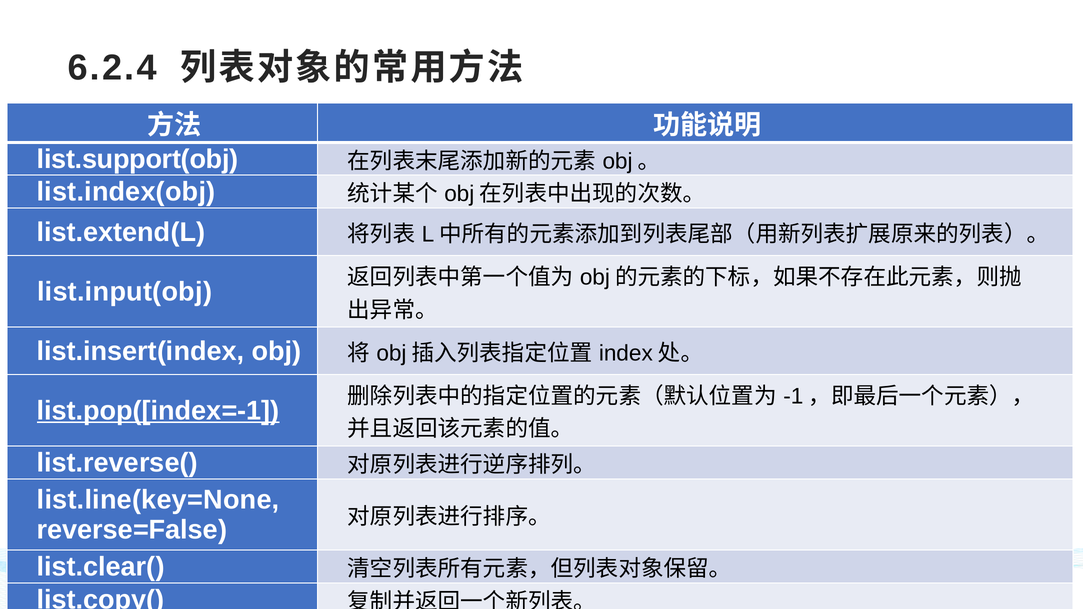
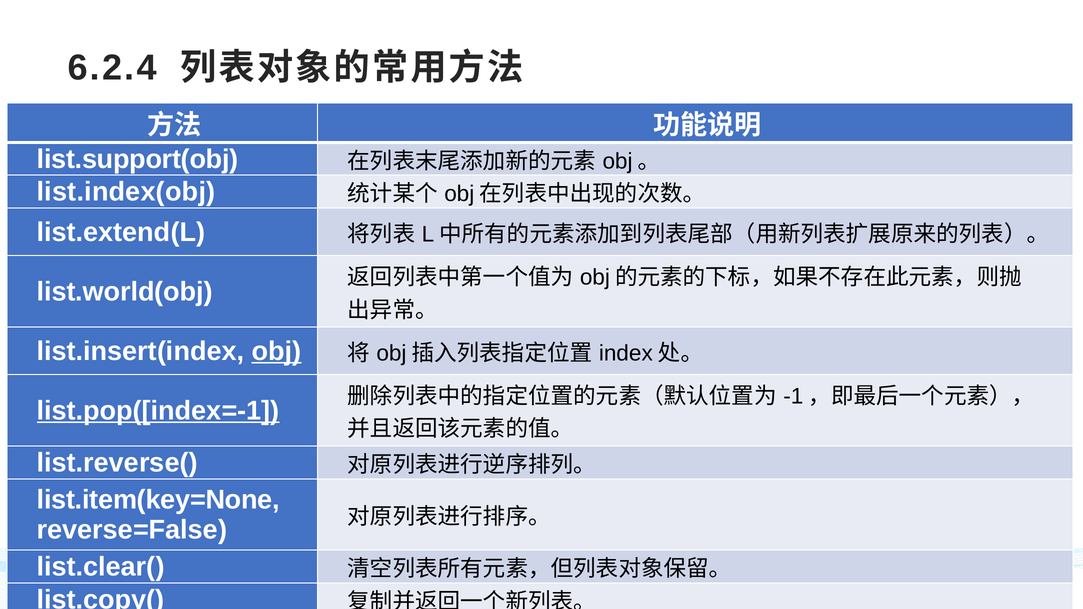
list.input(obj: list.input(obj -> list.world(obj
obj underline: none -> present
list.line(key=None: list.line(key=None -> list.item(key=None
